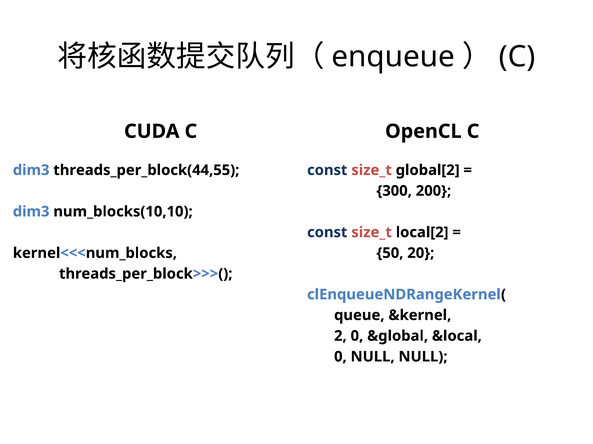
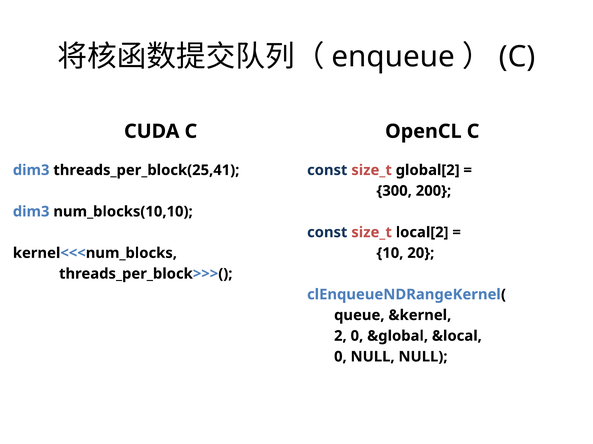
threads_per_block(44,55: threads_per_block(44,55 -> threads_per_block(25,41
50: 50 -> 10
